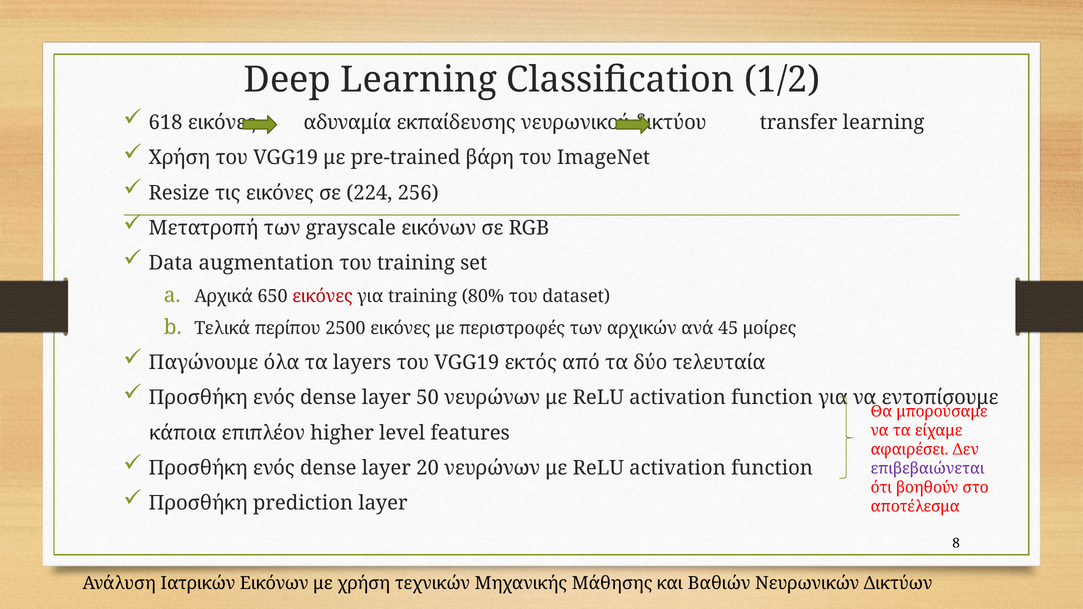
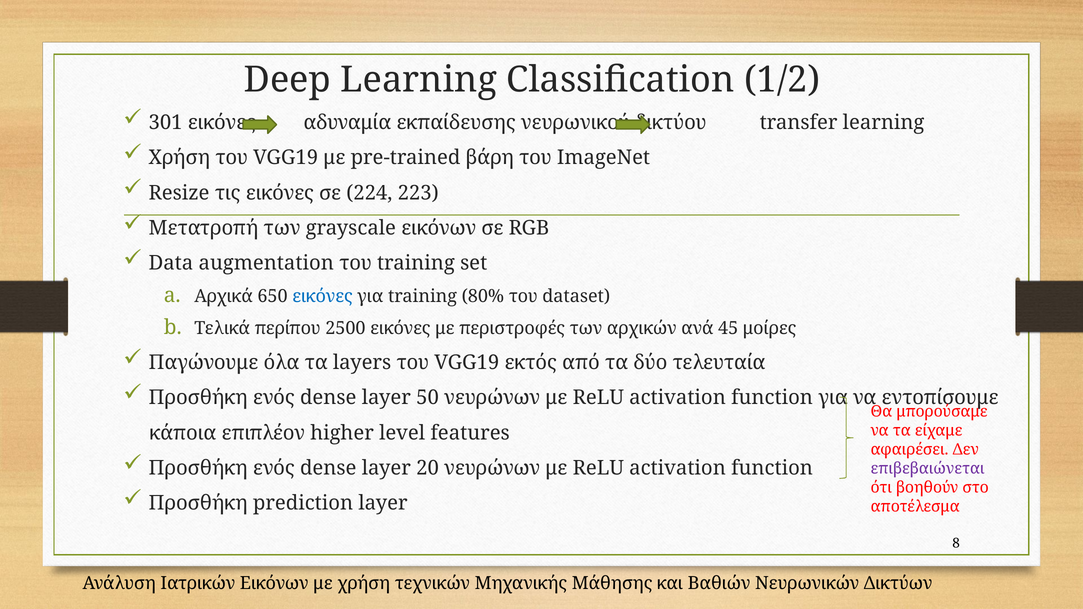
618: 618 -> 301
256: 256 -> 223
εικόνες at (323, 297) colour: red -> blue
